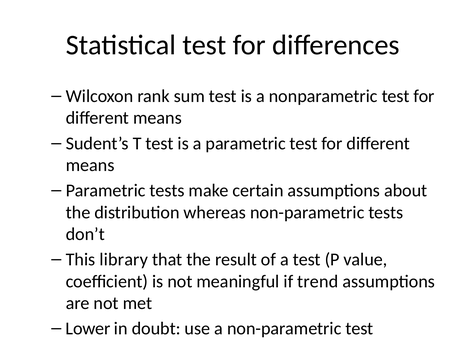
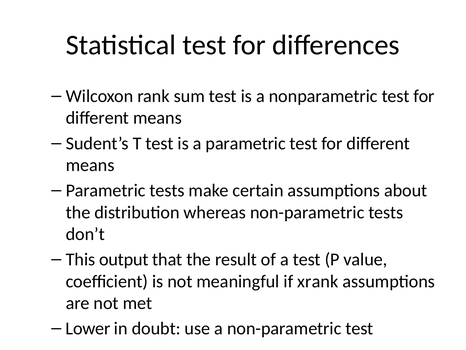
library: library -> output
trend: trend -> xrank
